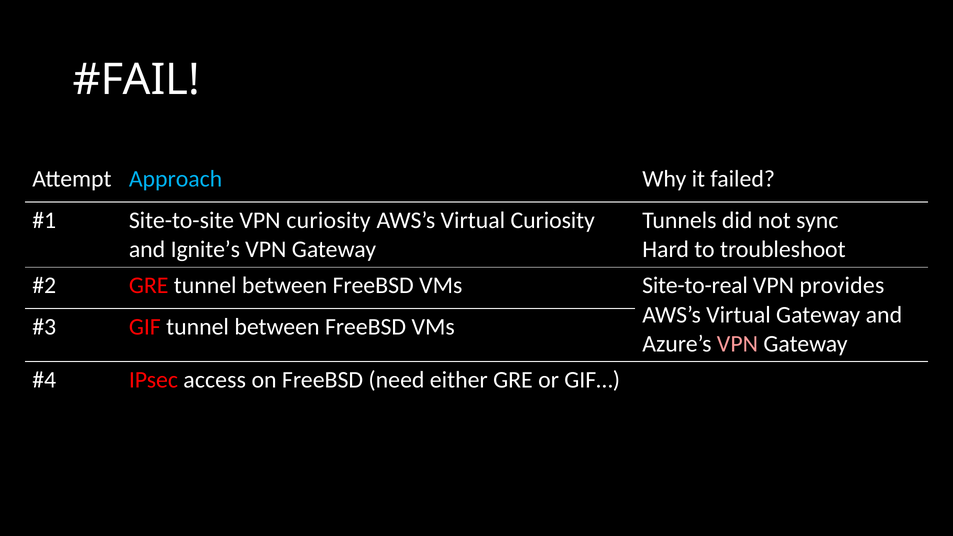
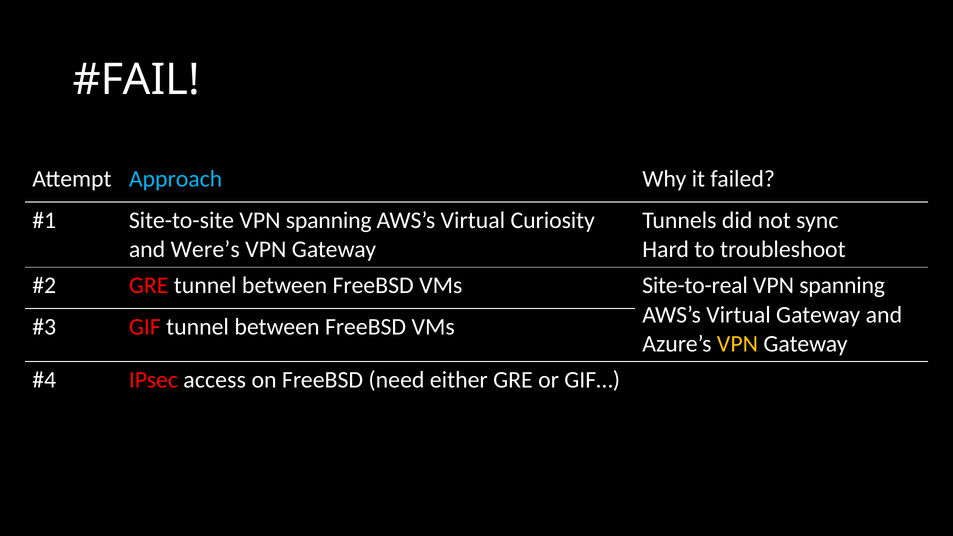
Site-to-site VPN curiosity: curiosity -> spanning
Ignite’s: Ignite’s -> Were’s
provides at (842, 286): provides -> spanning
VPN at (737, 344) colour: pink -> yellow
